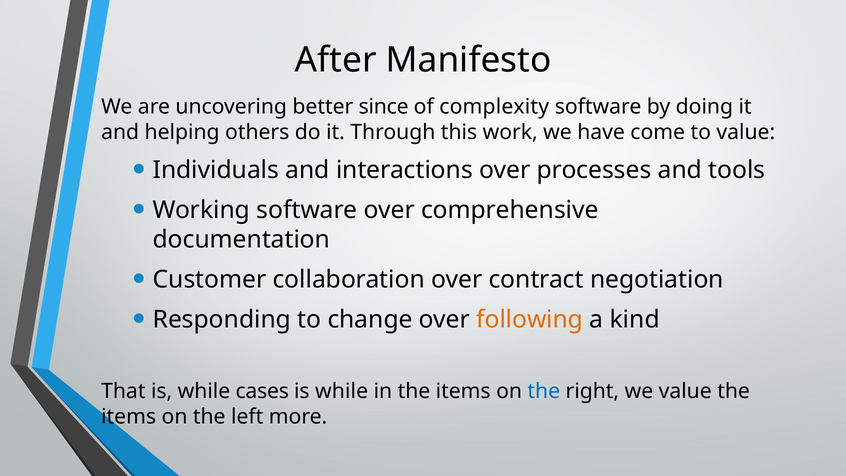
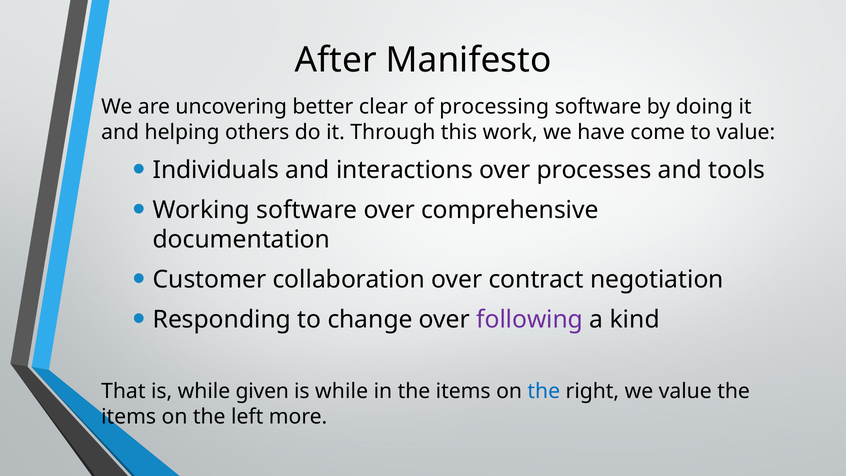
since: since -> clear
complexity: complexity -> processing
following colour: orange -> purple
cases: cases -> given
